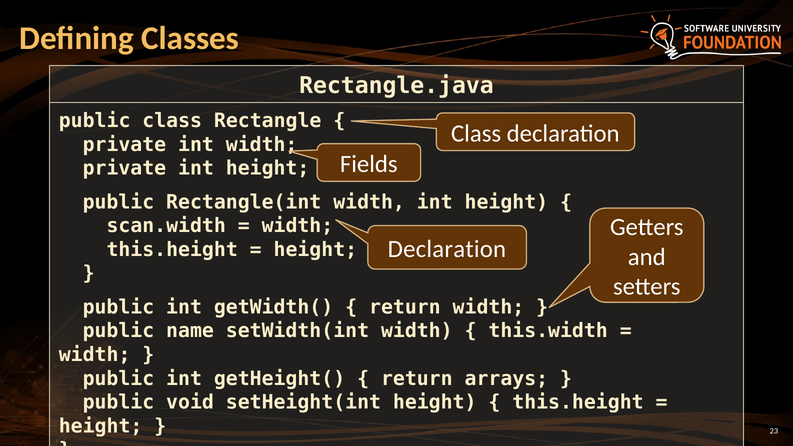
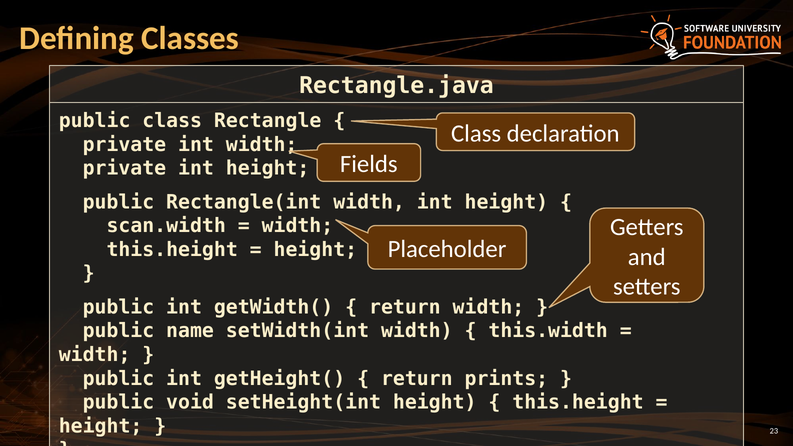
Declaration at (447, 249): Declaration -> Placeholder
arrays: arrays -> prints
